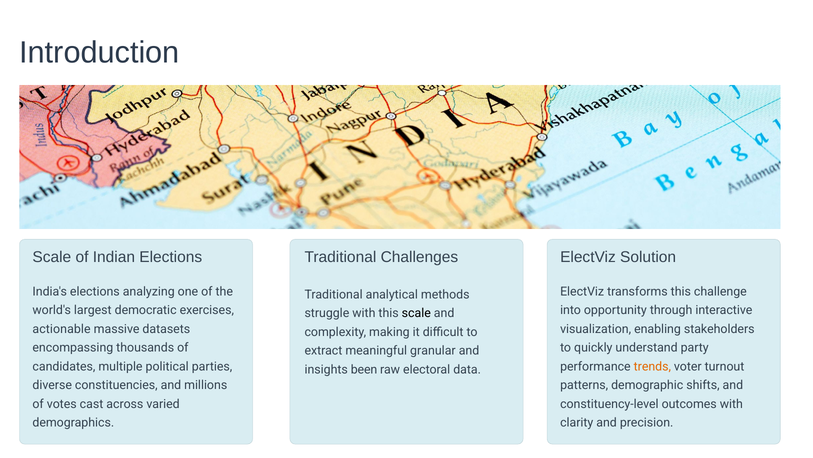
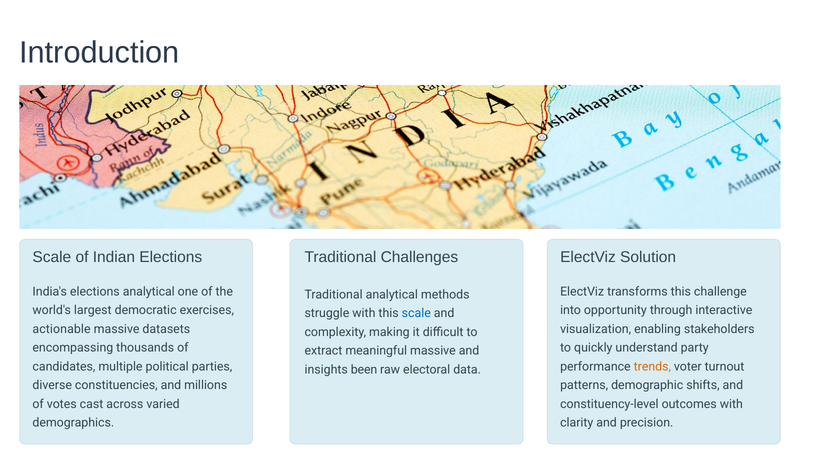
elections analyzing: analyzing -> analytical
scale at (416, 313) colour: black -> blue
meaningful granular: granular -> massive
